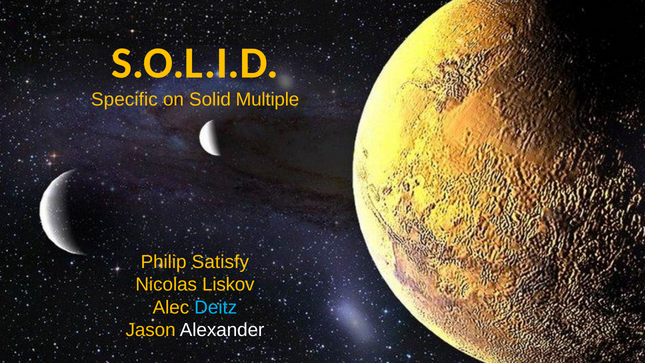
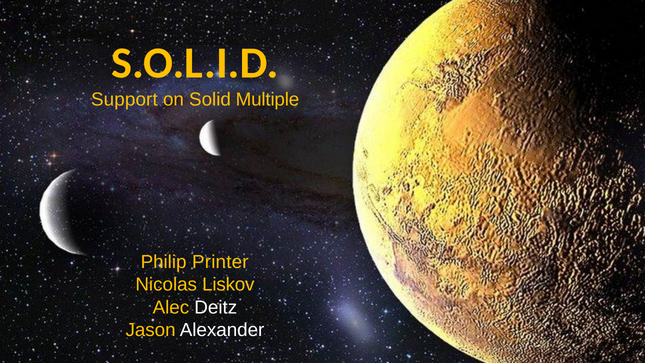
Specific: Specific -> Support
Satisfy: Satisfy -> Printer
Deitz colour: light blue -> white
